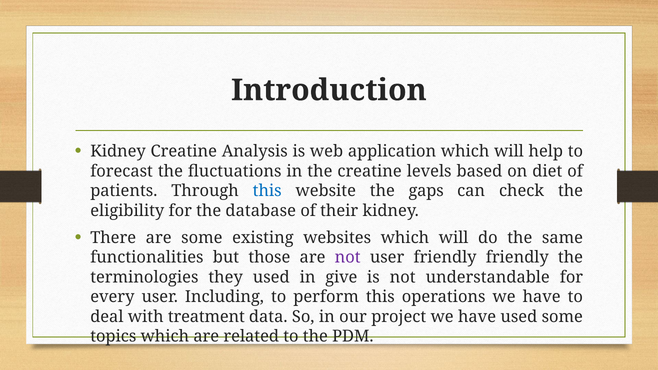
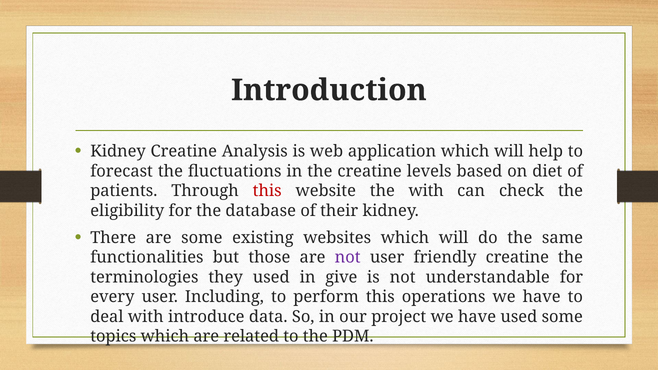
this at (267, 191) colour: blue -> red
the gaps: gaps -> with
friendly friendly: friendly -> creatine
treatment: treatment -> introduce
